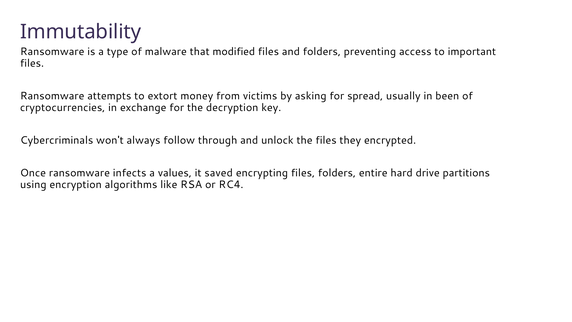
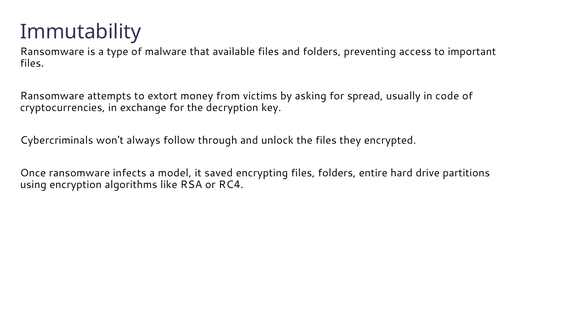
modified: modified -> available
been: been -> code
values: values -> model
